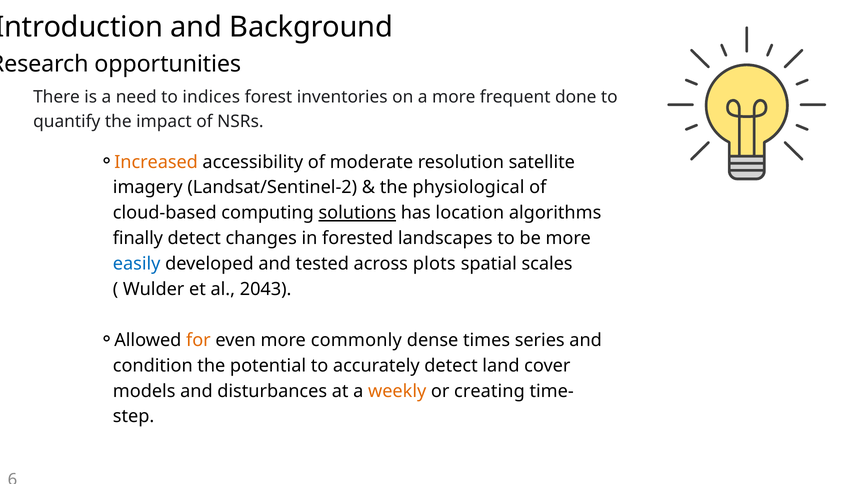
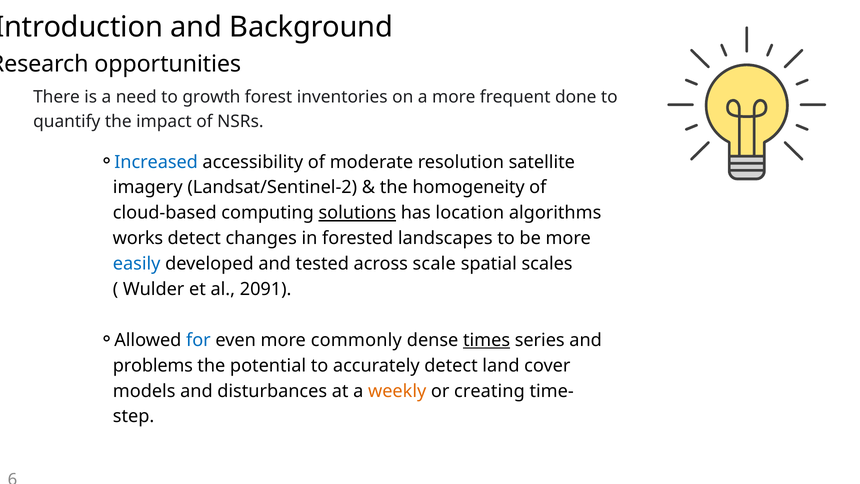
indices: indices -> growth
Increased colour: orange -> blue
physiological: physiological -> homogeneity
finally: finally -> works
plots: plots -> scale
2043: 2043 -> 2091
for colour: orange -> blue
times underline: none -> present
condition: condition -> problems
